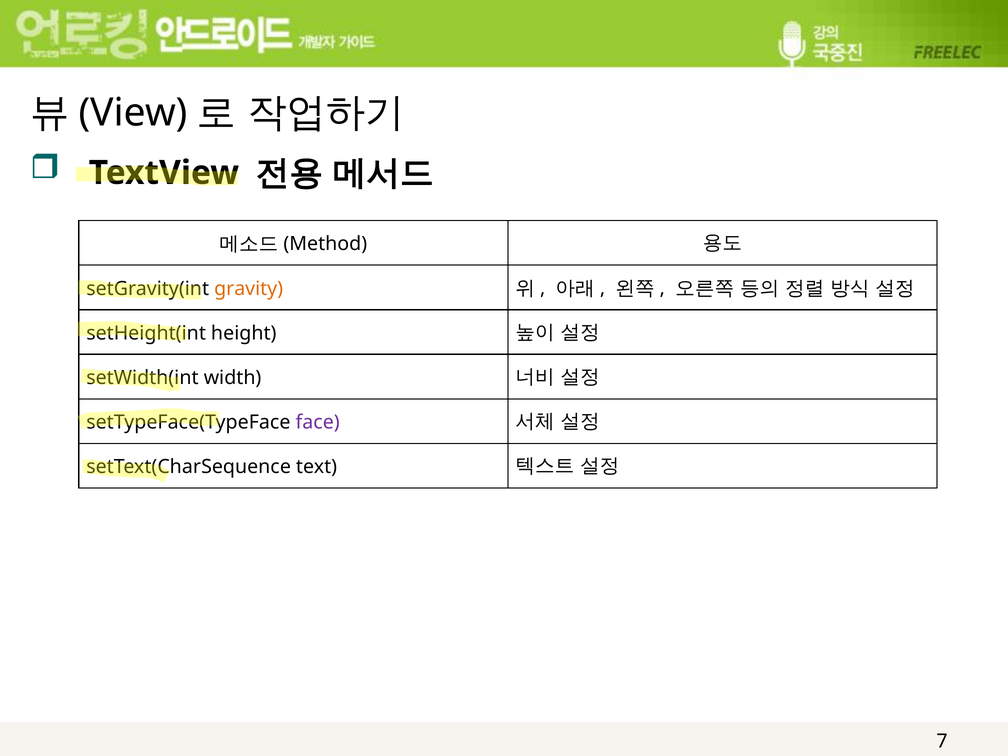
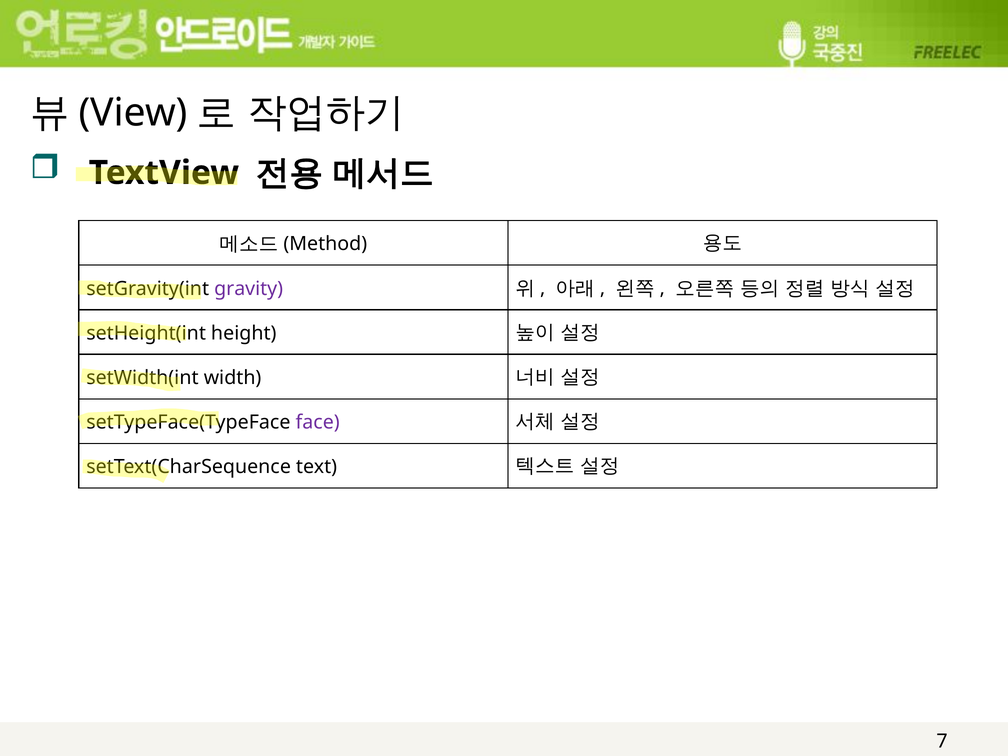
gravity colour: orange -> purple
